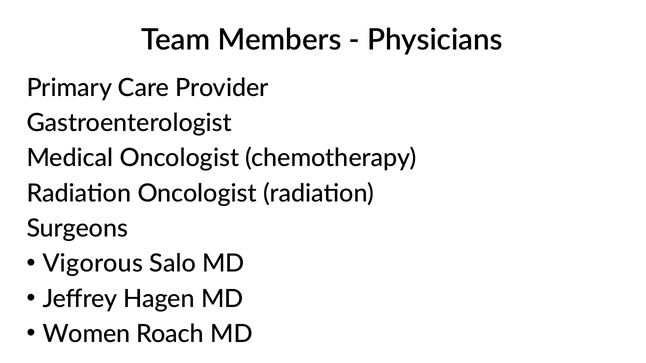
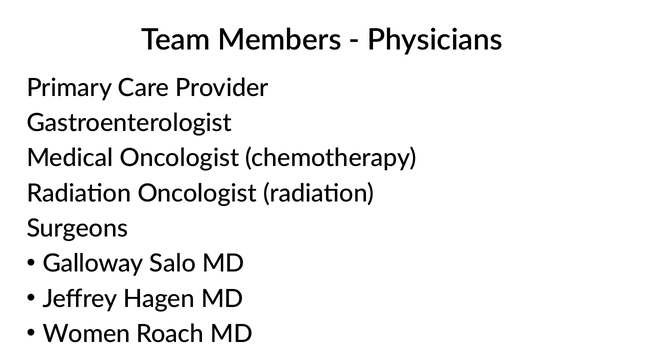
Vigorous: Vigorous -> Galloway
